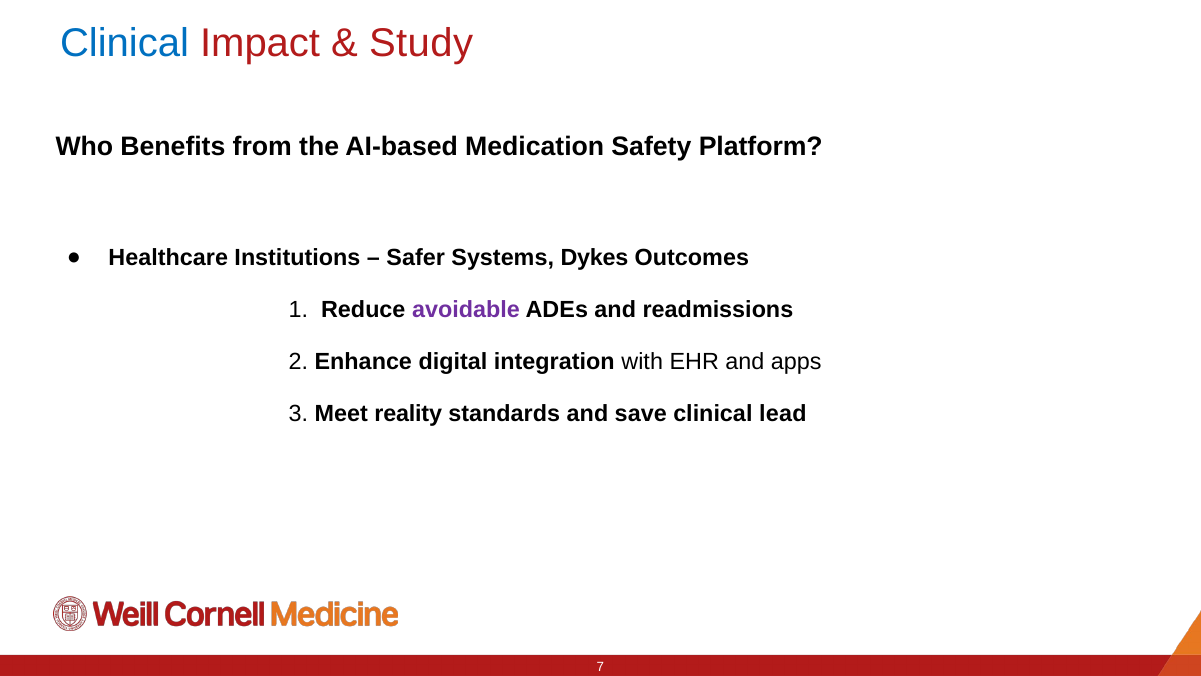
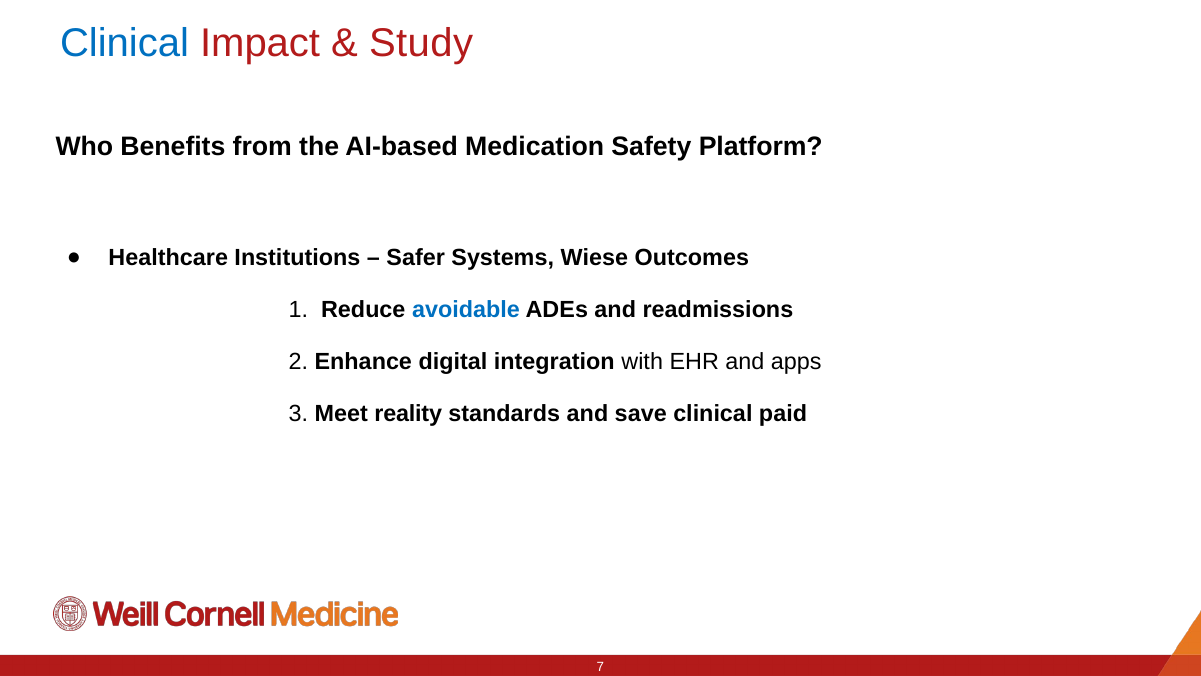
Dykes: Dykes -> Wiese
avoidable colour: purple -> blue
lead: lead -> paid
